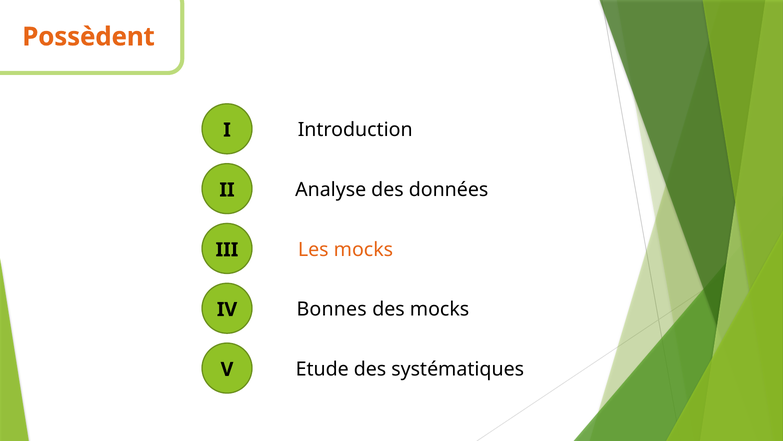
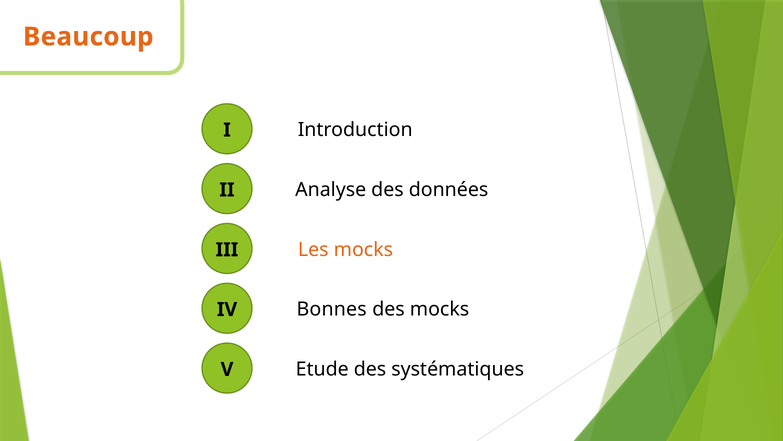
Possèdent: Possèdent -> Beaucoup
